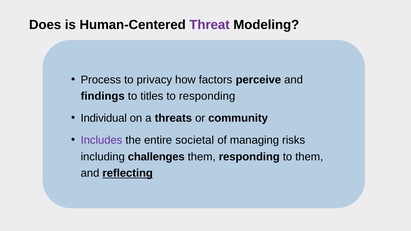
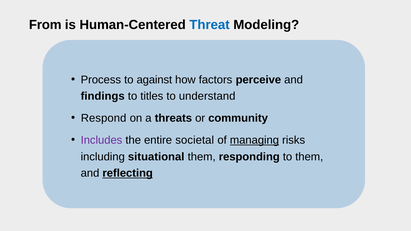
Does: Does -> From
Threat colour: purple -> blue
privacy: privacy -> against
to responding: responding -> understand
Individual: Individual -> Respond
managing underline: none -> present
challenges: challenges -> situational
